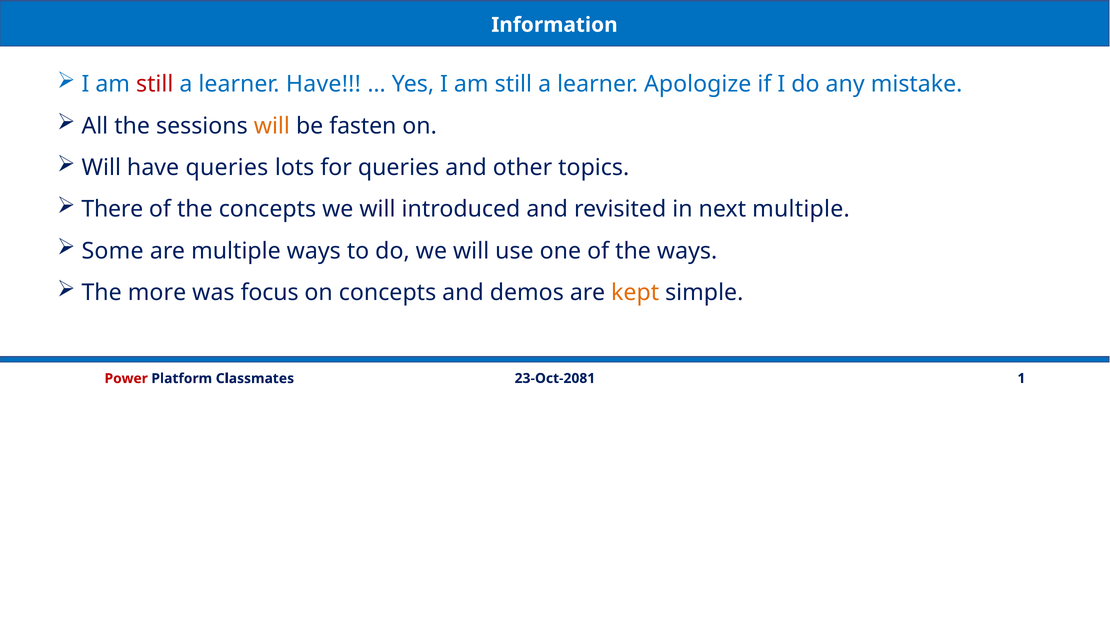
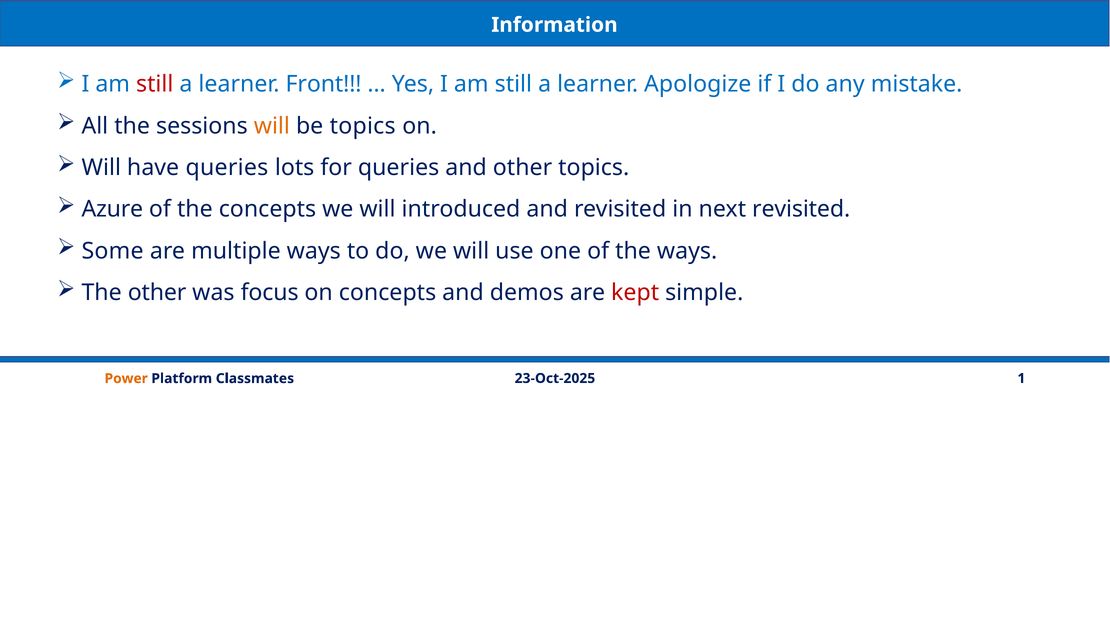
learner Have: Have -> Front
be fasten: fasten -> topics
There: There -> Azure
next multiple: multiple -> revisited
The more: more -> other
kept colour: orange -> red
23-Oct-2081: 23-Oct-2081 -> 23-Oct-2025
Power colour: red -> orange
